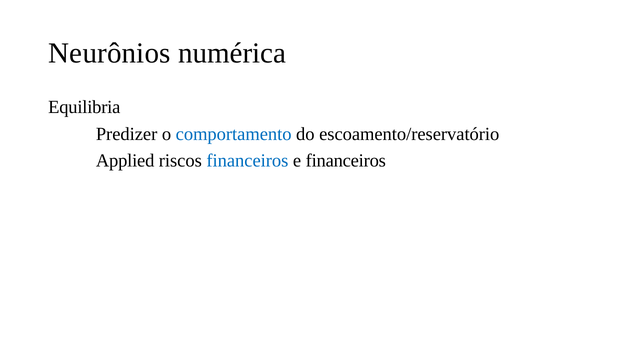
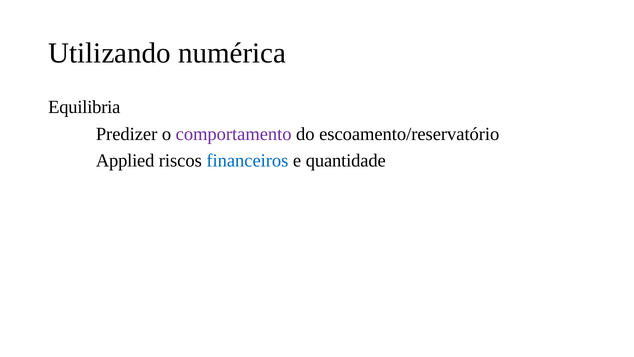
Neurônios: Neurônios -> Utilizando
comportamento colour: blue -> purple
e financeiros: financeiros -> quantidade
